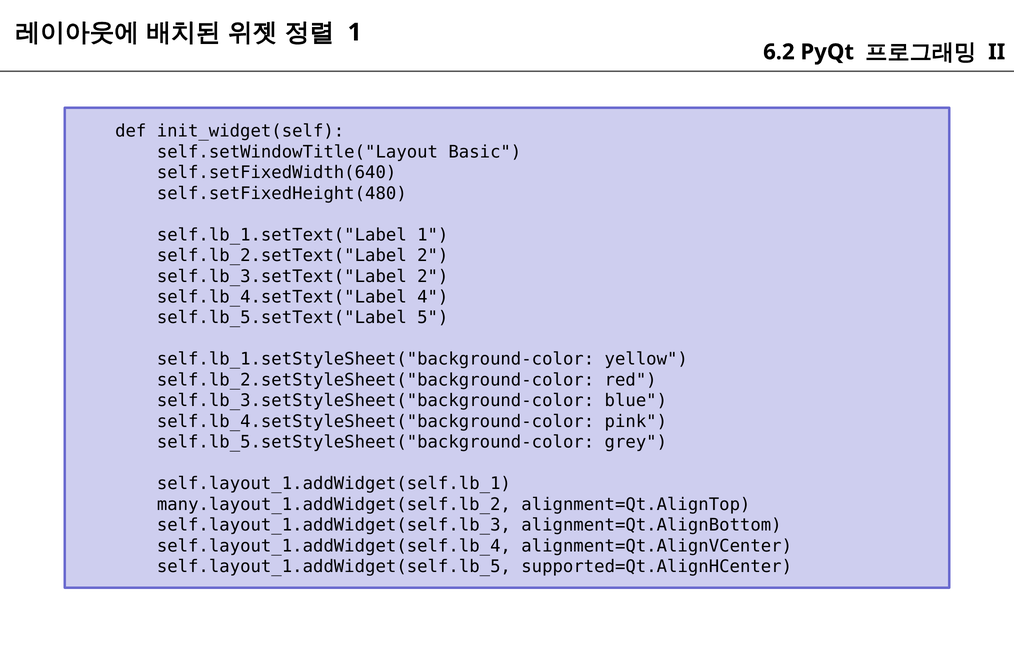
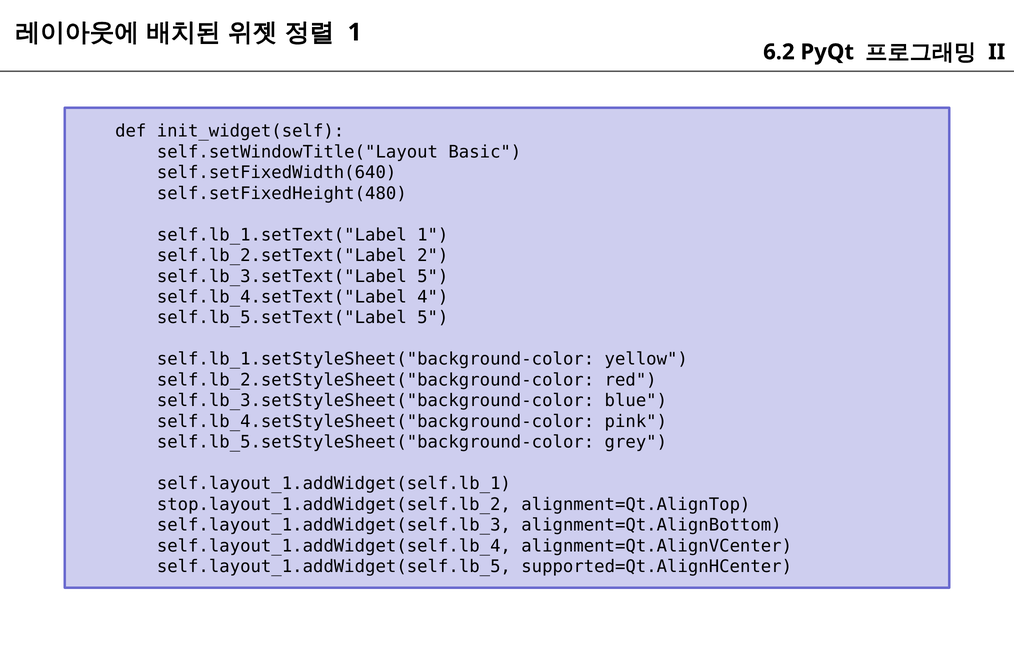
self.lb_3.setText("Label 2: 2 -> 5
many.layout_1.addWidget(self.lb_2: many.layout_1.addWidget(self.lb_2 -> stop.layout_1.addWidget(self.lb_2
